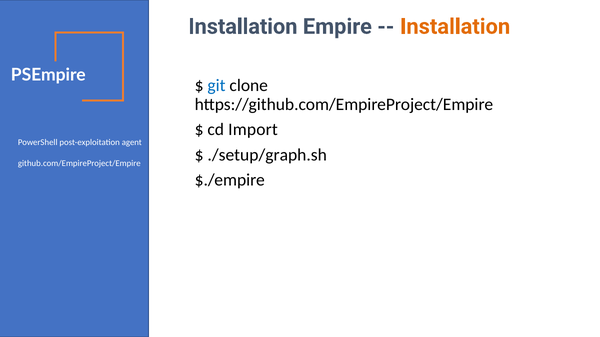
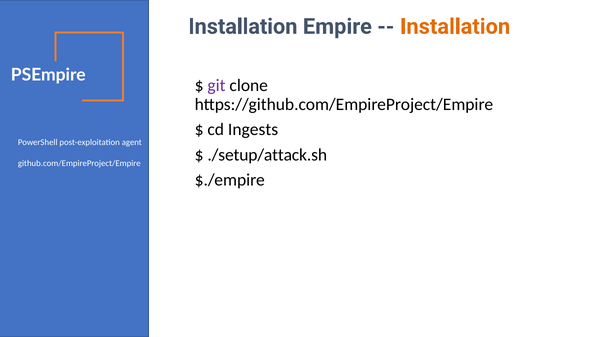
git colour: blue -> purple
Import: Import -> Ingests
./setup/graph.sh: ./setup/graph.sh -> ./setup/attack.sh
